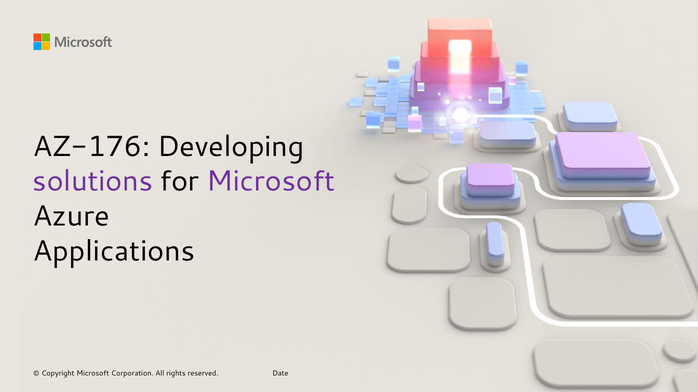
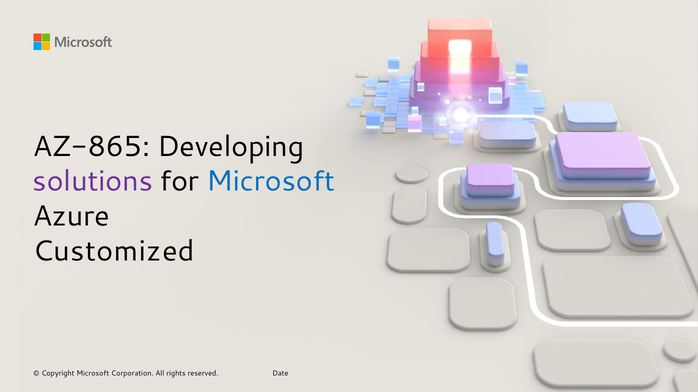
AZ-176: AZ-176 -> AZ-865
Microsoft at (271, 182) colour: purple -> blue
Applications: Applications -> Customized
